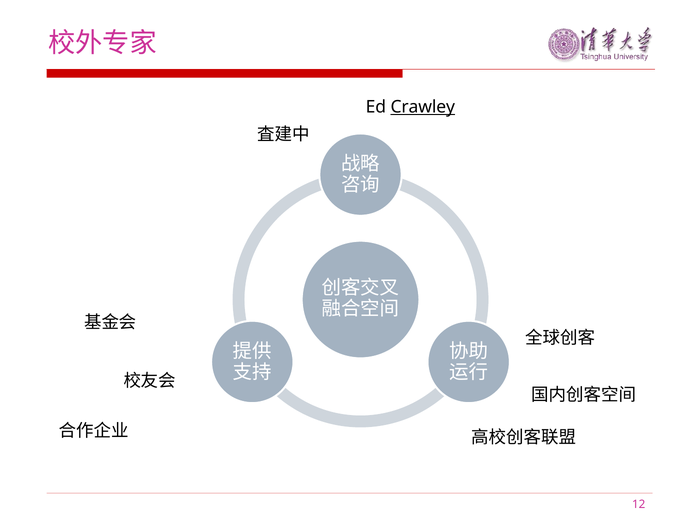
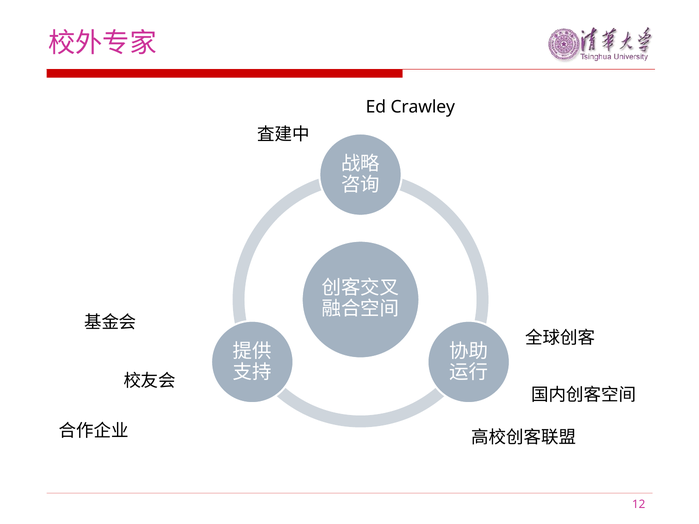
Crawley underline: present -> none
